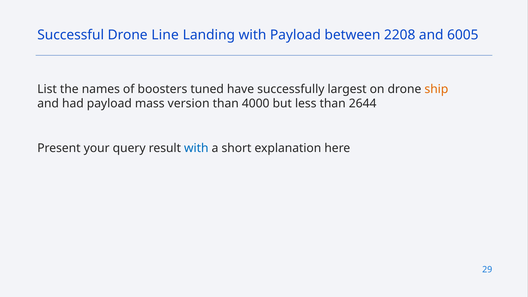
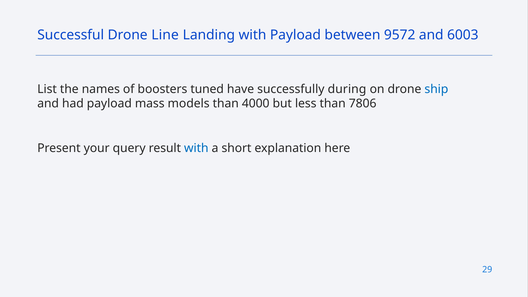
2208: 2208 -> 9572
6005: 6005 -> 6003
largest: largest -> during
ship colour: orange -> blue
version: version -> models
2644: 2644 -> 7806
